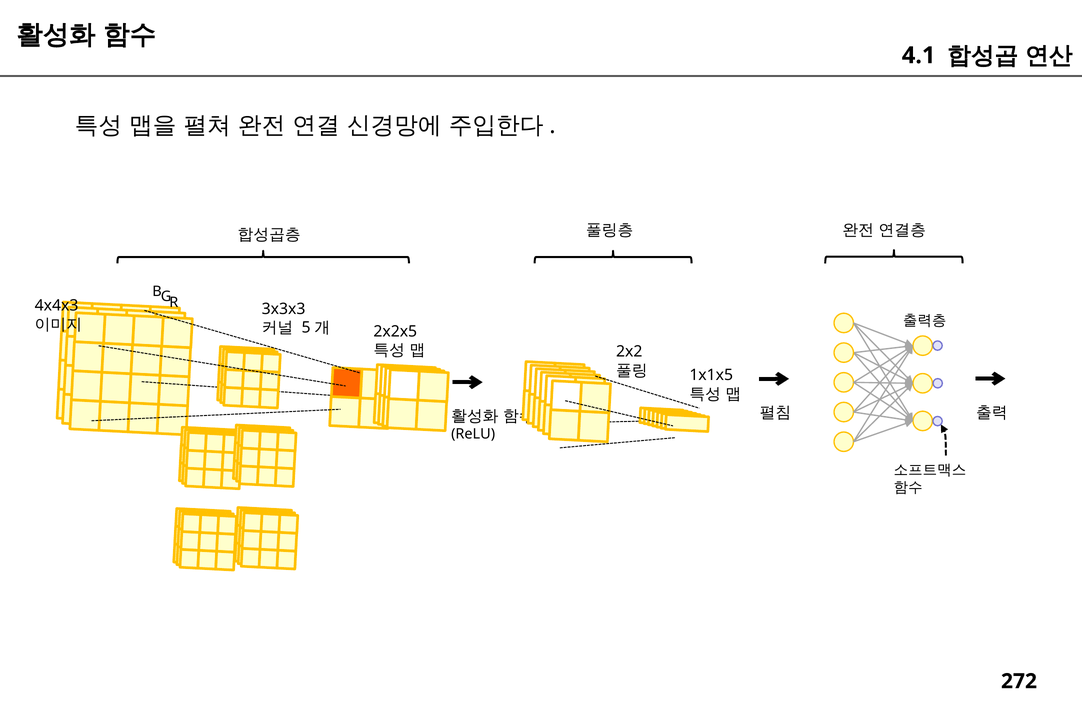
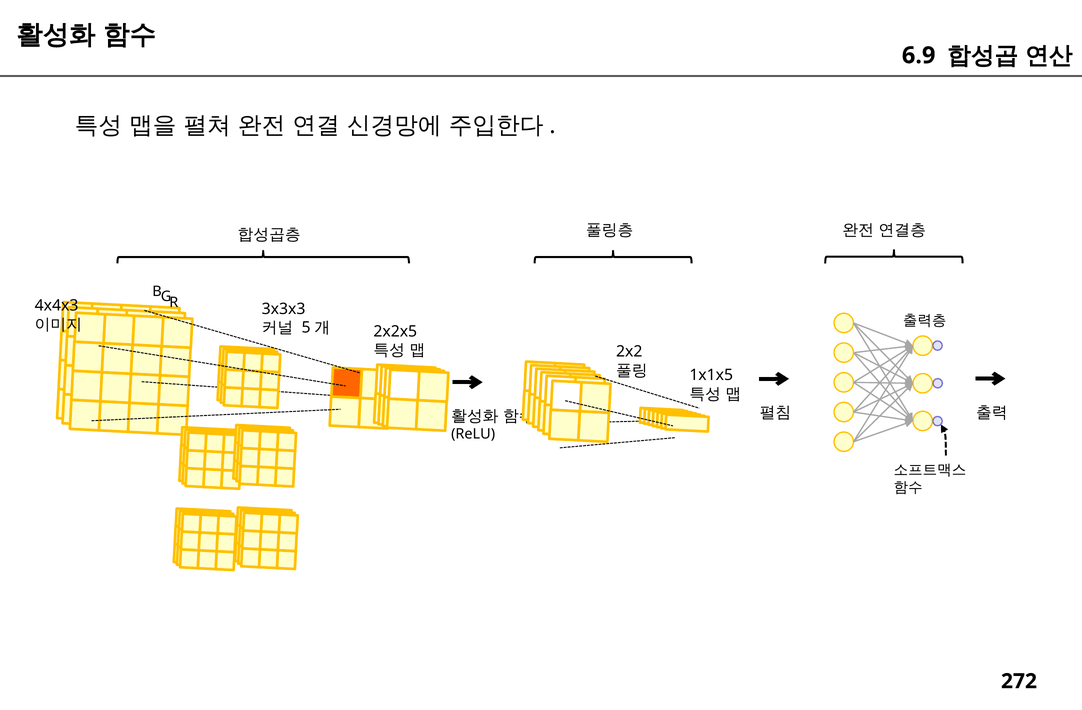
4.1: 4.1 -> 6.9
